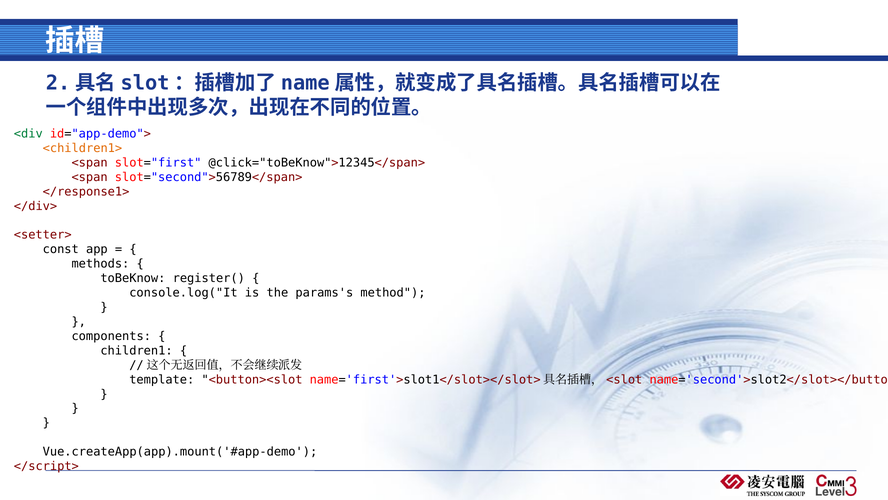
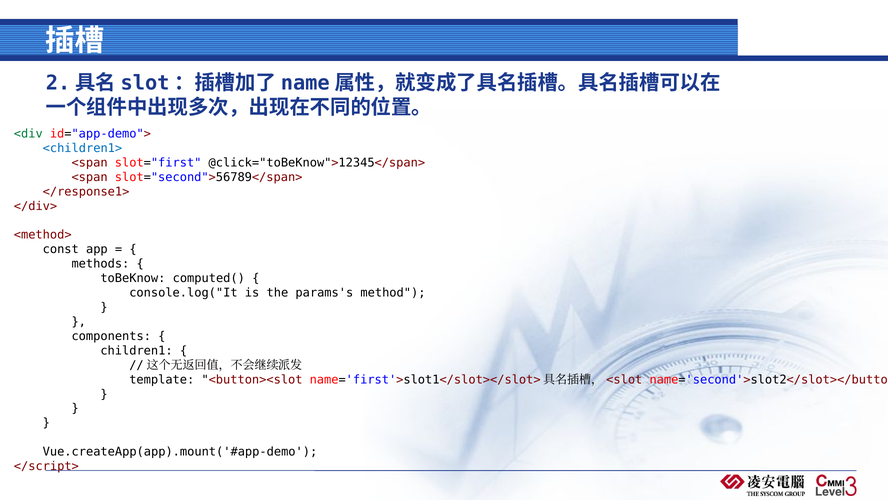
<children1> colour: orange -> blue
<setter>: <setter> -> <method>
register(: register( -> computed(
